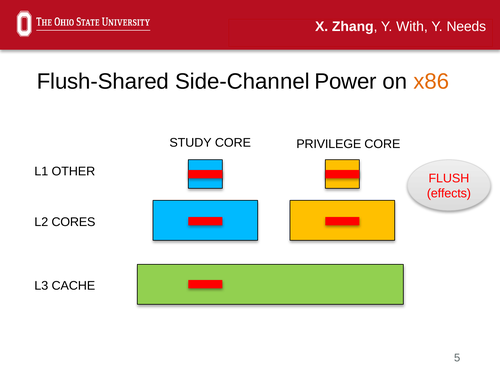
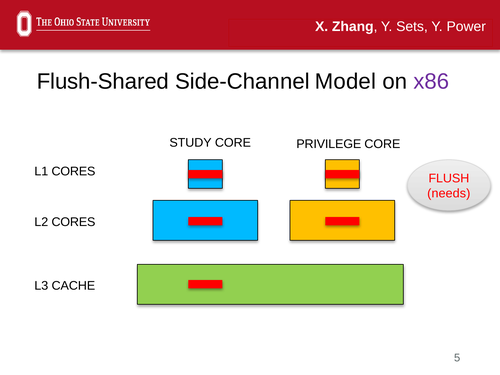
With: With -> Sets
Needs: Needs -> Power
Power: Power -> Model
x86 colour: orange -> purple
L1 OTHER: OTHER -> CORES
effects: effects -> needs
